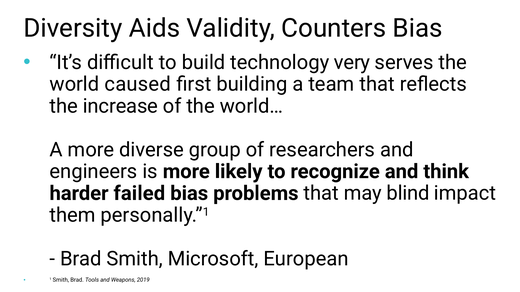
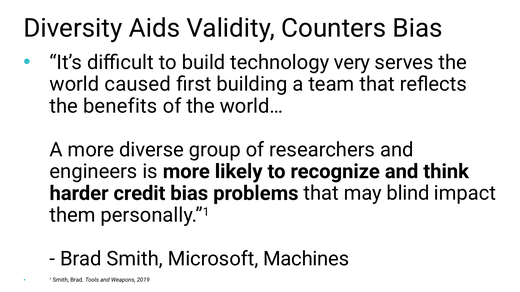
increase: increase -> benefits
failed: failed -> credit
European: European -> Machines
